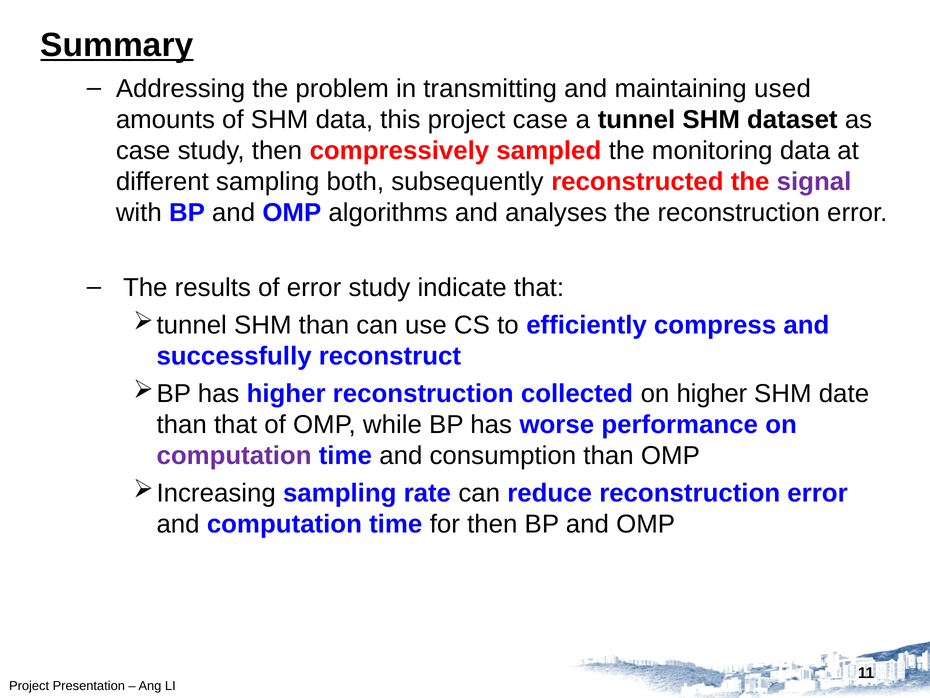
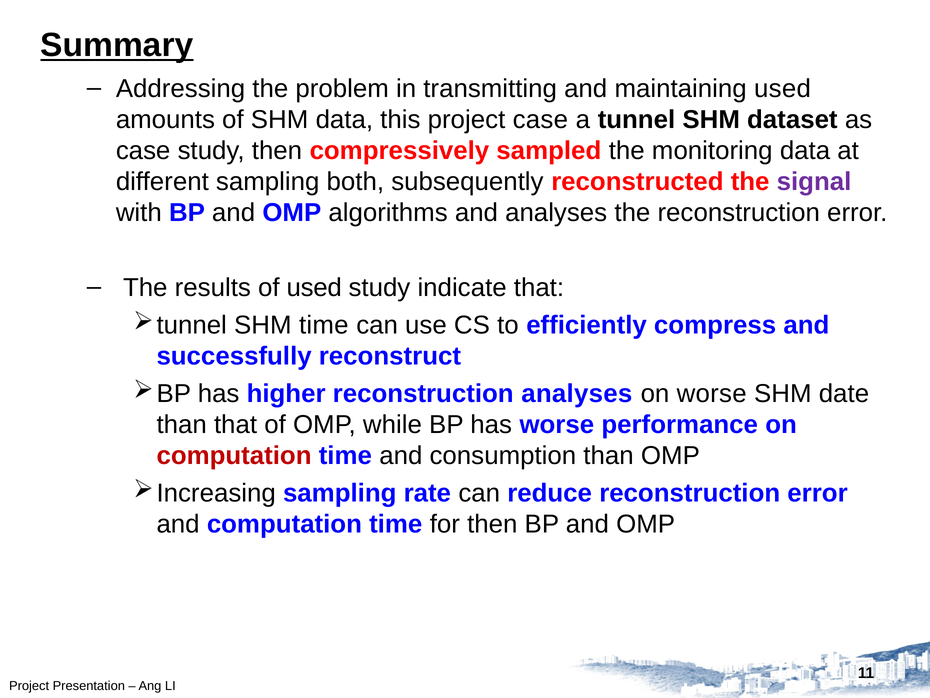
of error: error -> used
SHM than: than -> time
reconstruction collected: collected -> analyses
on higher: higher -> worse
computation at (234, 455) colour: purple -> red
